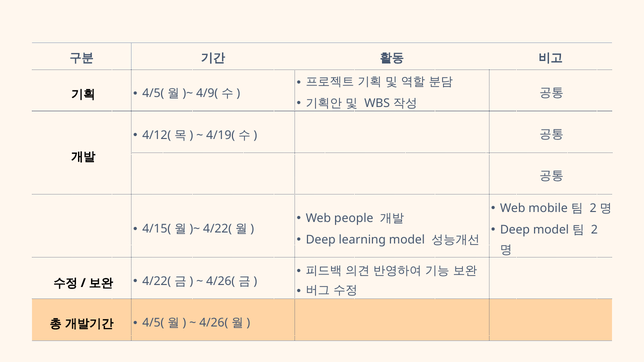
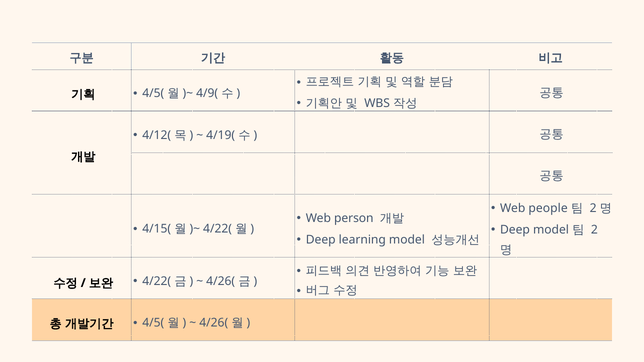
mobile: mobile -> people
people: people -> person
